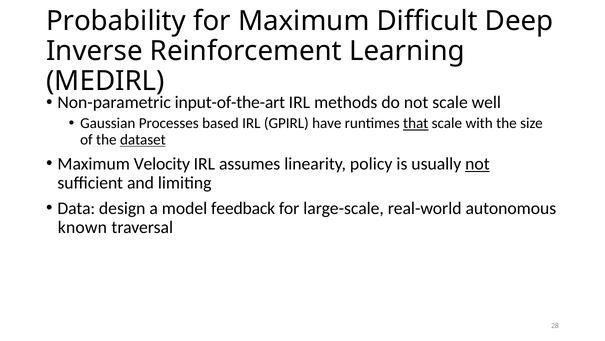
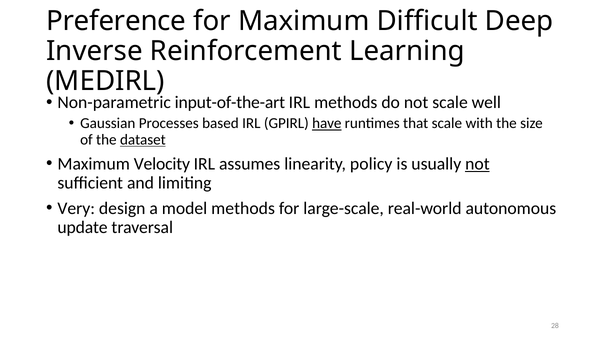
Probability: Probability -> Preference
have underline: none -> present
that underline: present -> none
Data: Data -> Very
model feedback: feedback -> methods
known: known -> update
